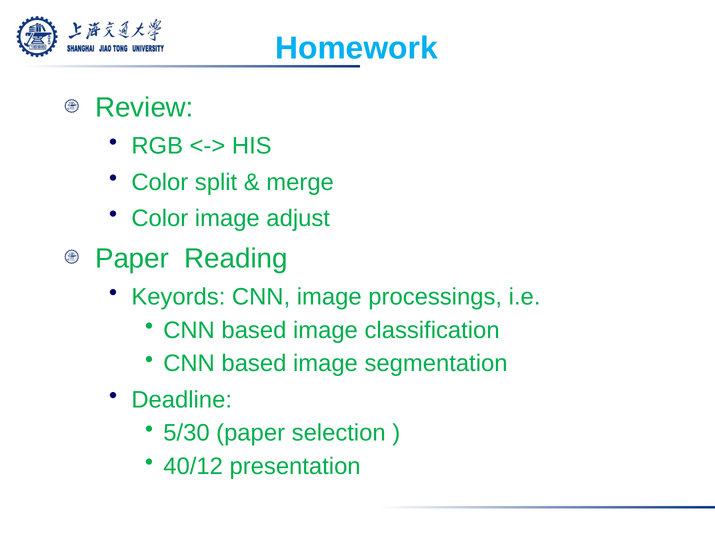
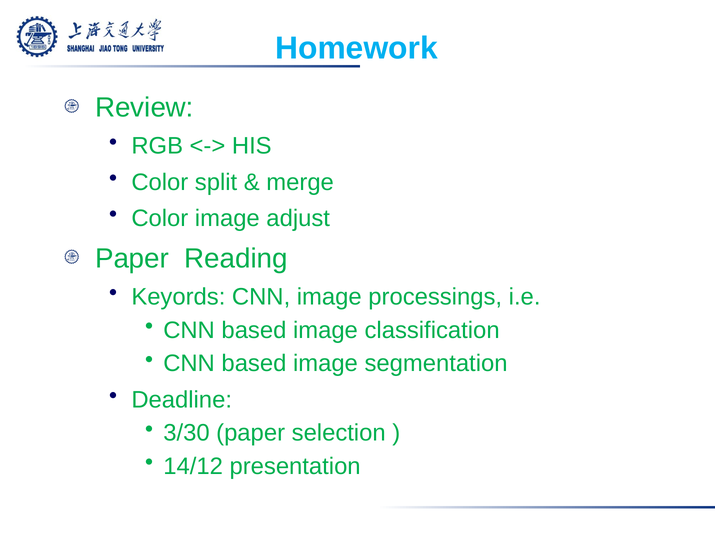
5/30: 5/30 -> 3/30
40/12: 40/12 -> 14/12
